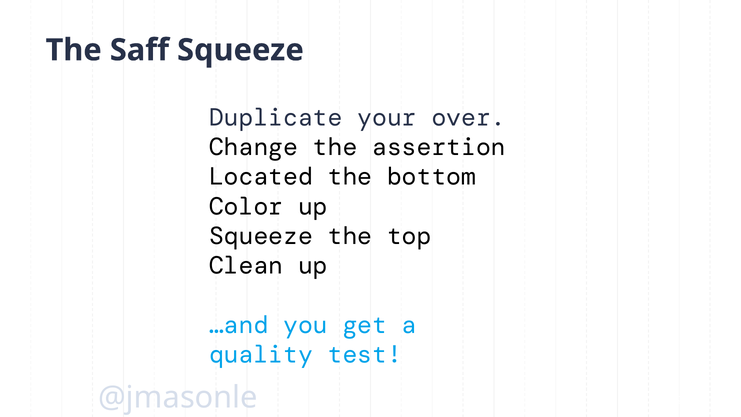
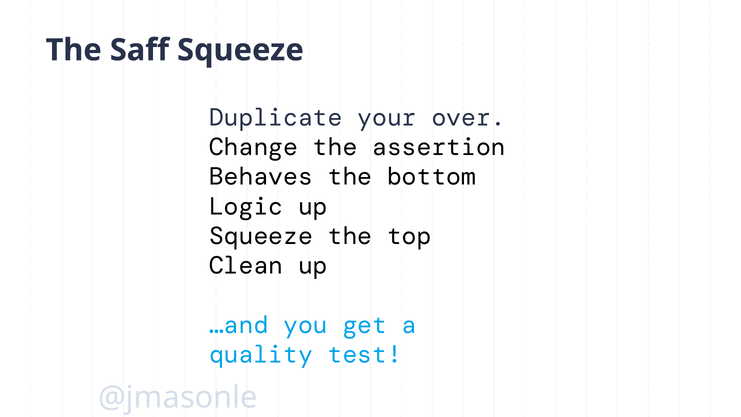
Located: Located -> Behaves
Color: Color -> Logic
